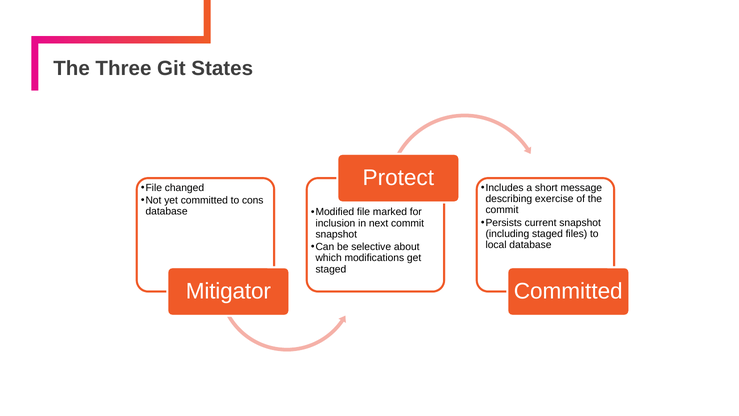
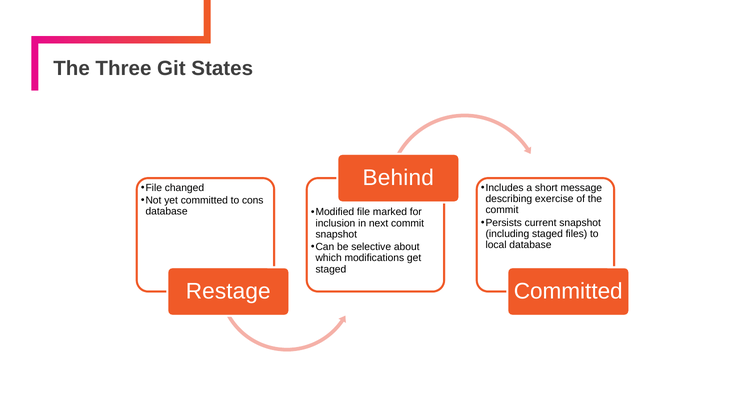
Protect: Protect -> Behind
Mitigator: Mitigator -> Restage
